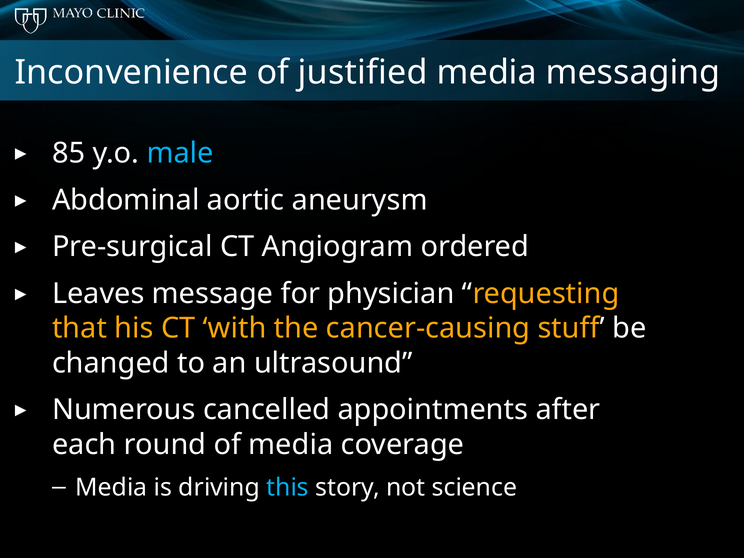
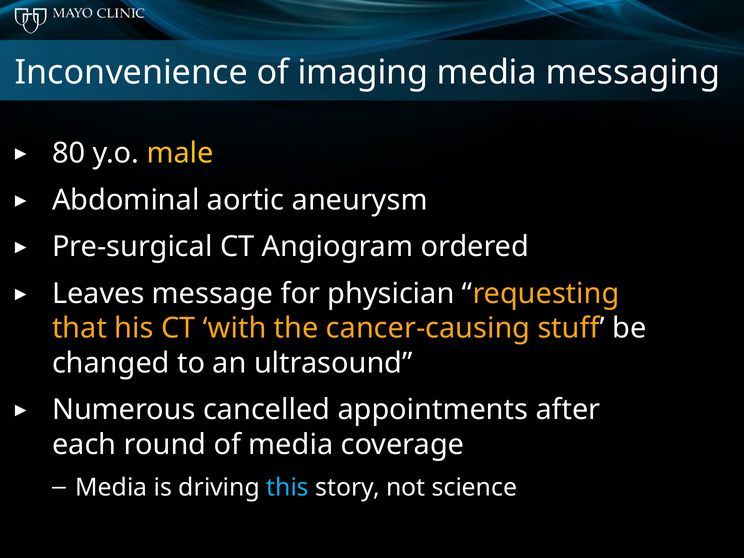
justified: justified -> imaging
85: 85 -> 80
male colour: light blue -> yellow
